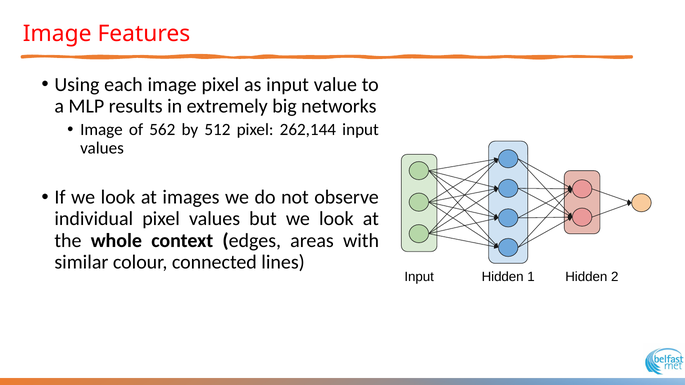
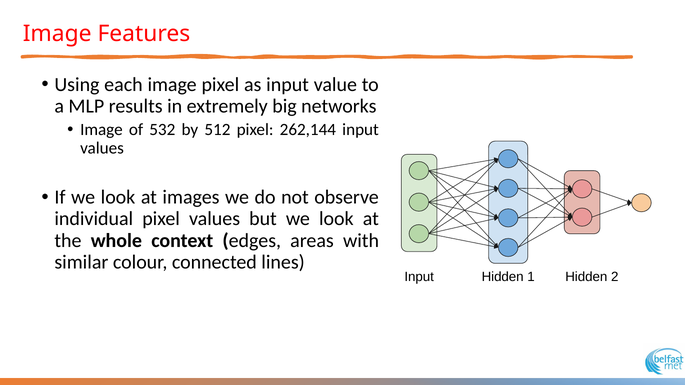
562: 562 -> 532
